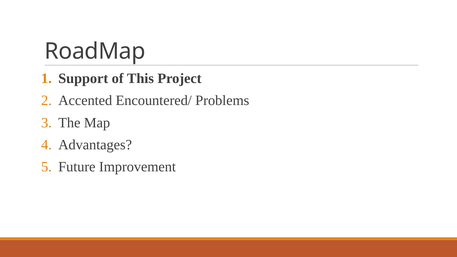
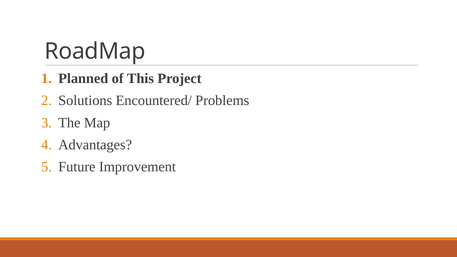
Support: Support -> Planned
Accented: Accented -> Solutions
